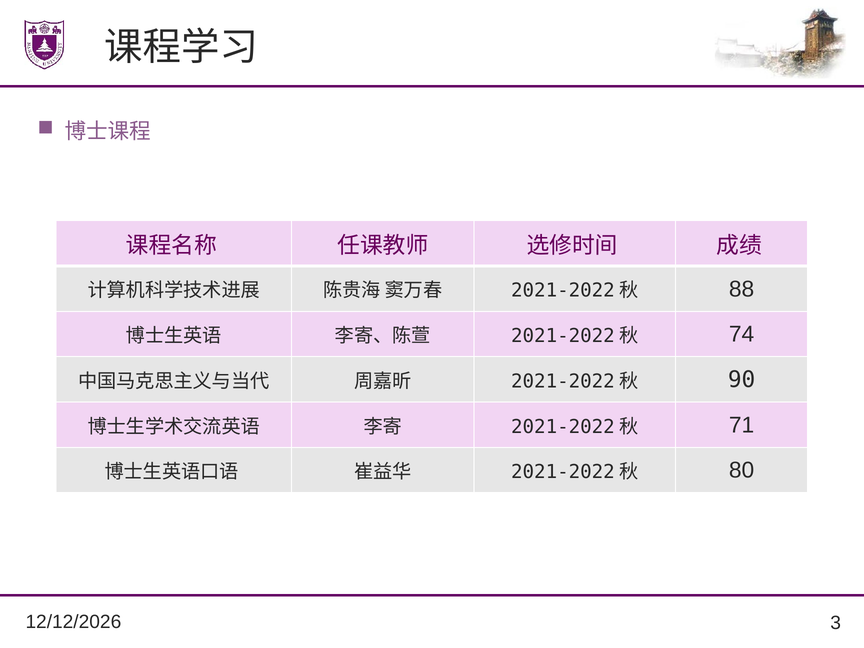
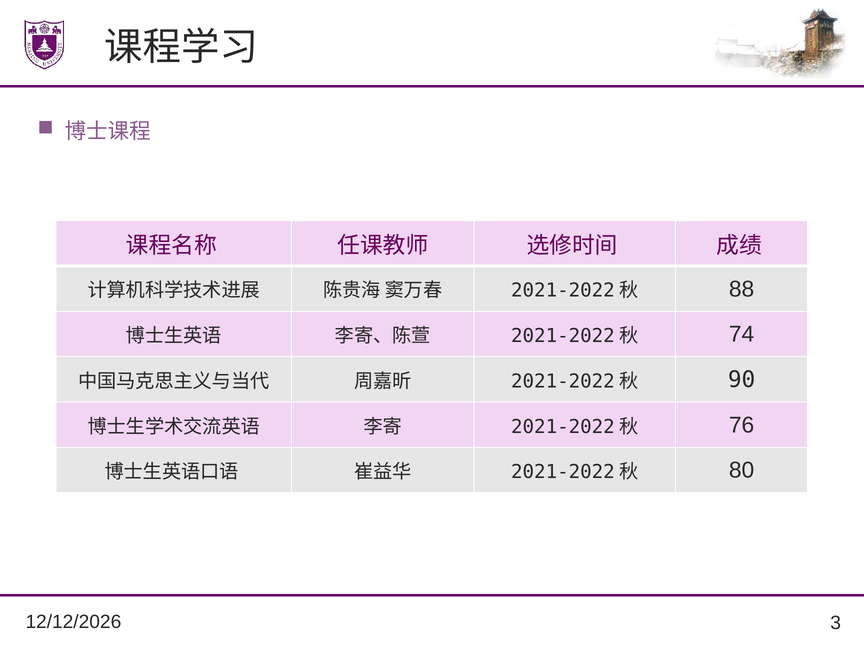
71: 71 -> 76
